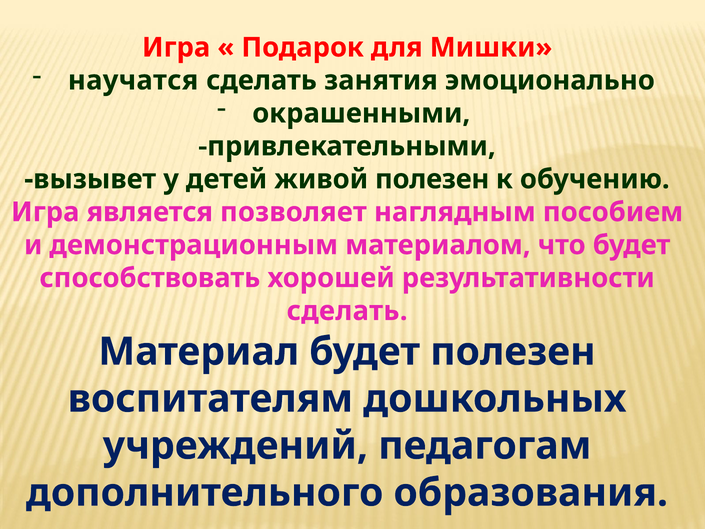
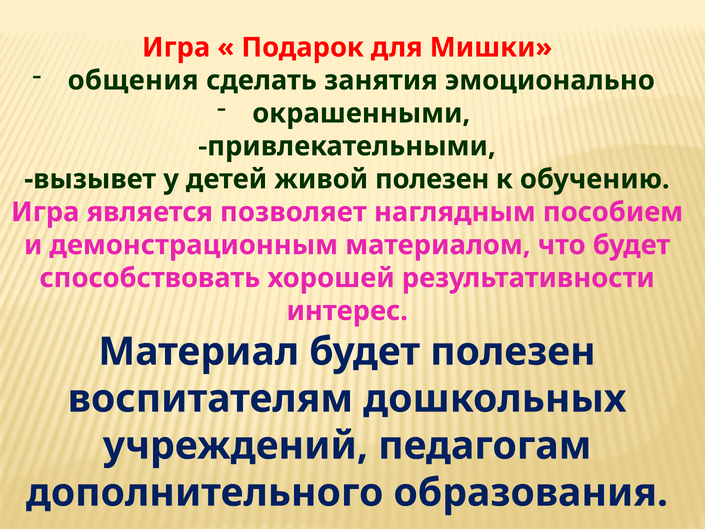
научатся: научатся -> общения
сделать at (347, 311): сделать -> интерес
